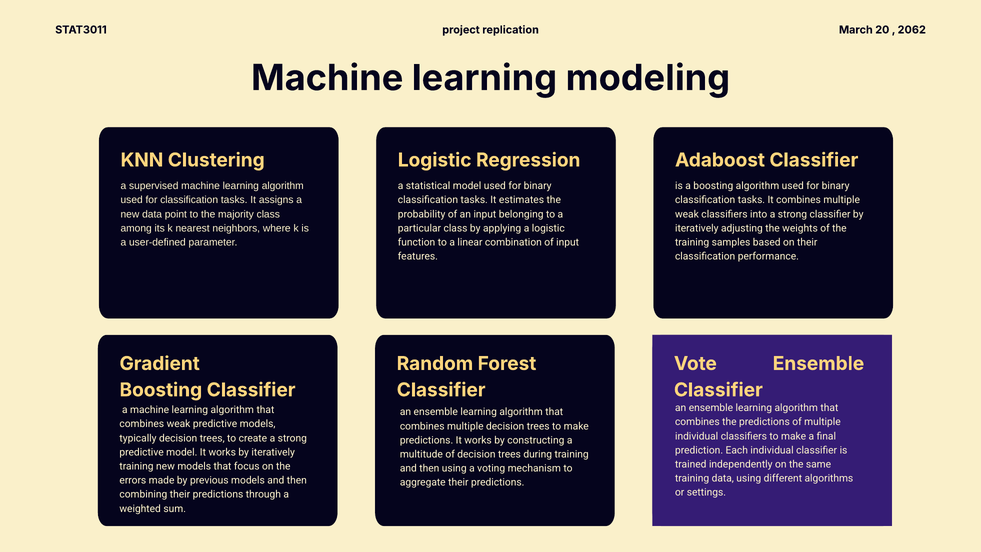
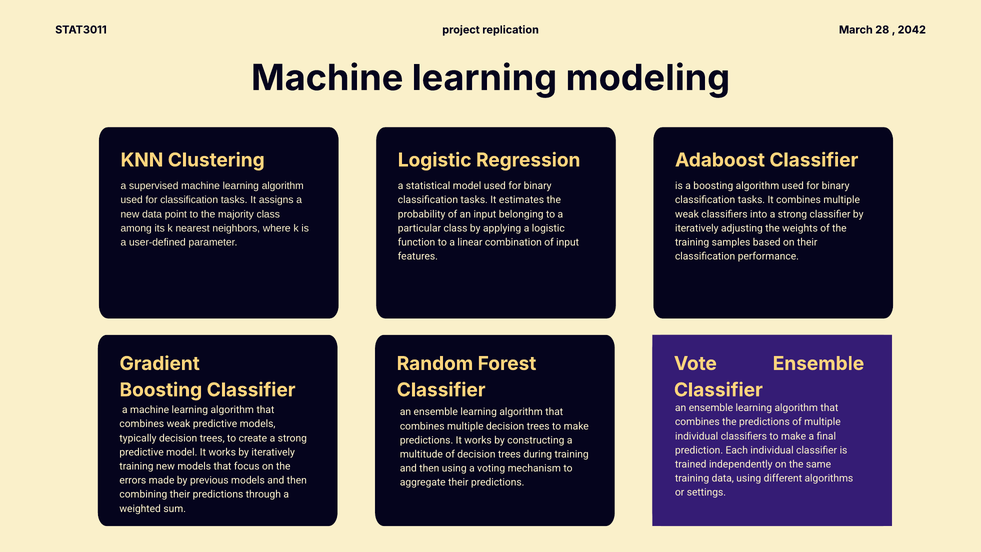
20: 20 -> 28
2062: 2062 -> 2042
